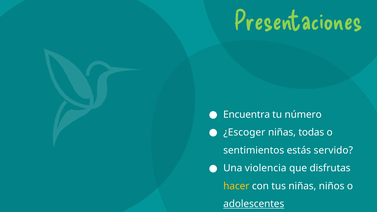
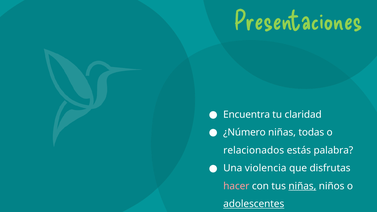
número: número -> claridad
¿Escoger: ¿Escoger -> ¿Número
sentimientos: sentimientos -> relacionados
servido: servido -> palabra
hacer colour: yellow -> pink
niñas at (302, 186) underline: none -> present
